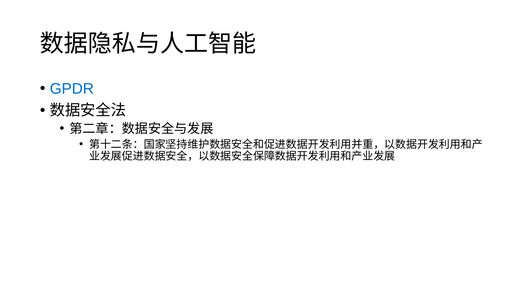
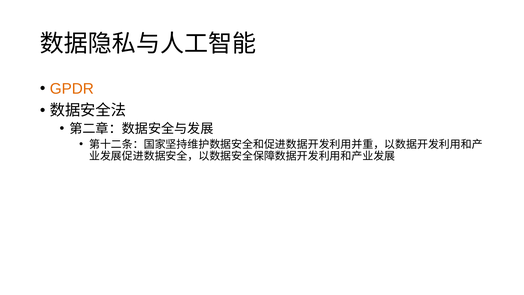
GPDR colour: blue -> orange
